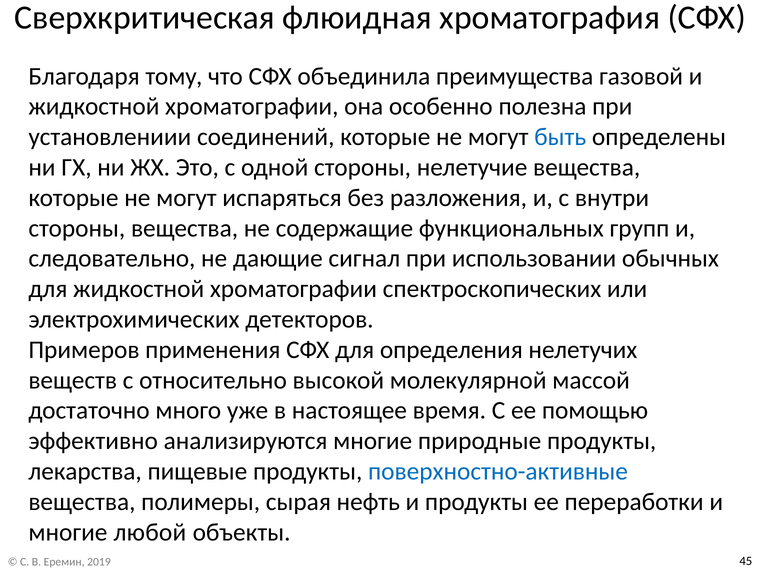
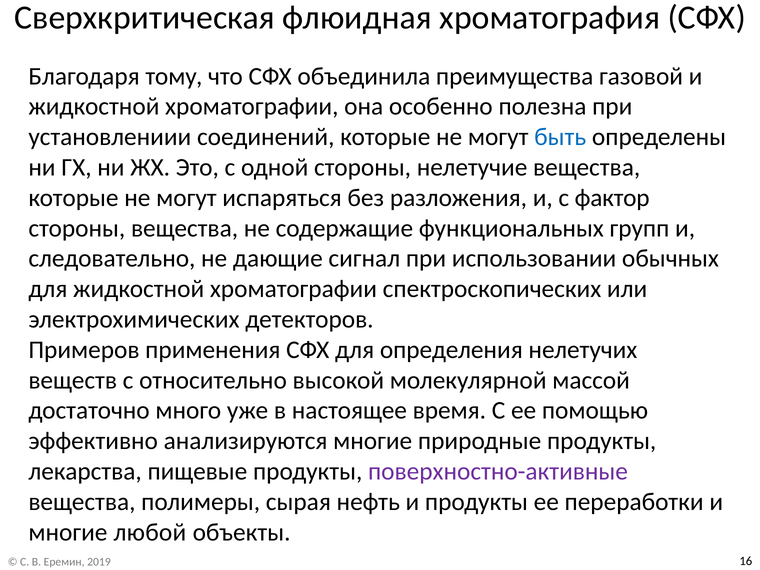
внутри: внутри -> фактор
поверхностно-активные colour: blue -> purple
45: 45 -> 16
